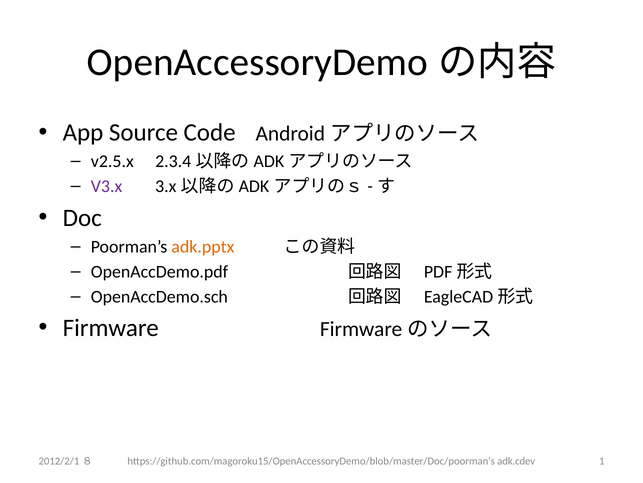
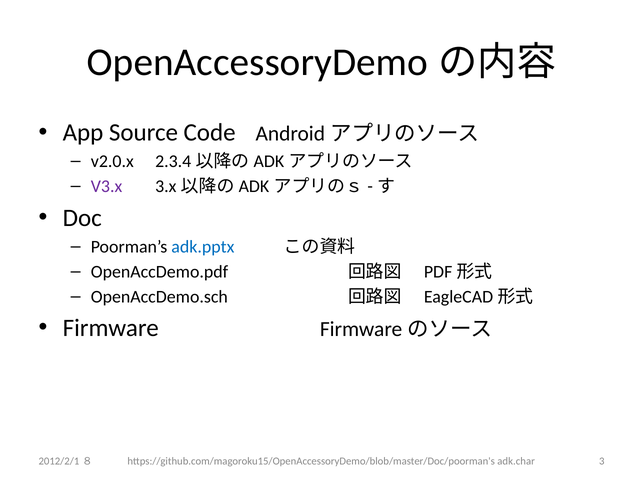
v2.5.x: v2.5.x -> v2.0.x
adk.pptx colour: orange -> blue
adk.cdev: adk.cdev -> adk.char
1: 1 -> 3
